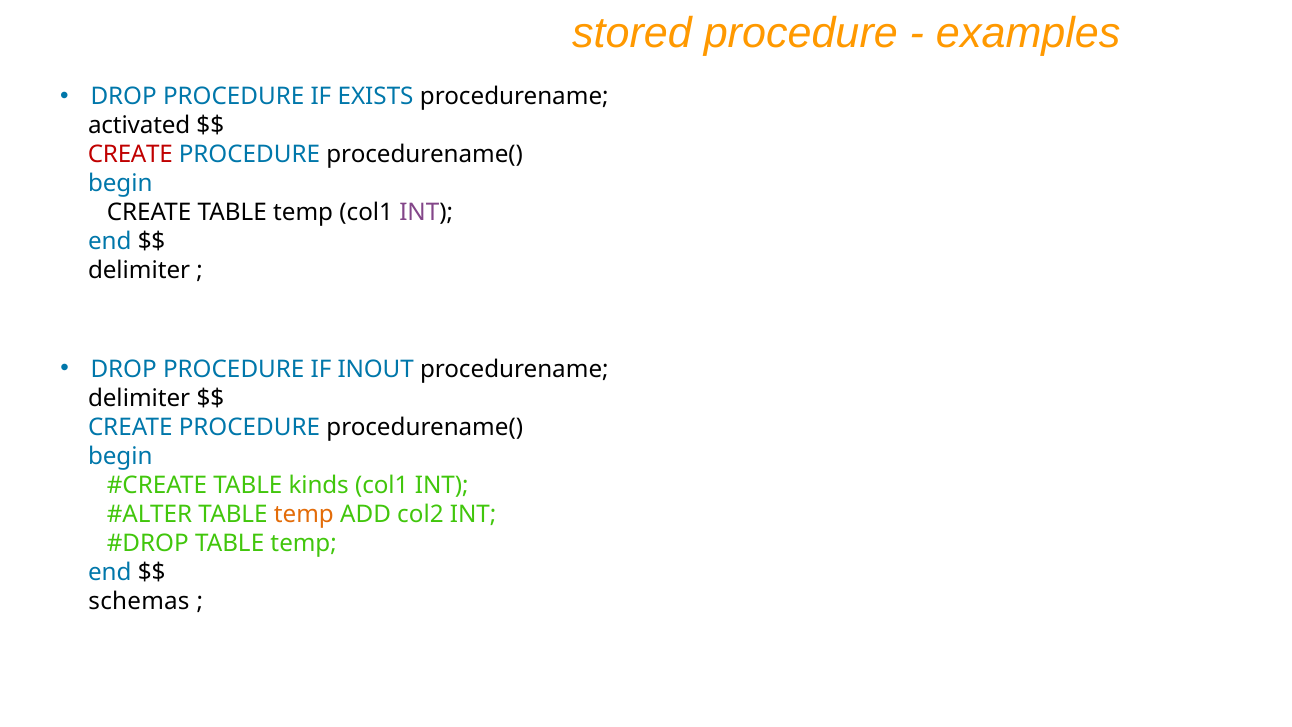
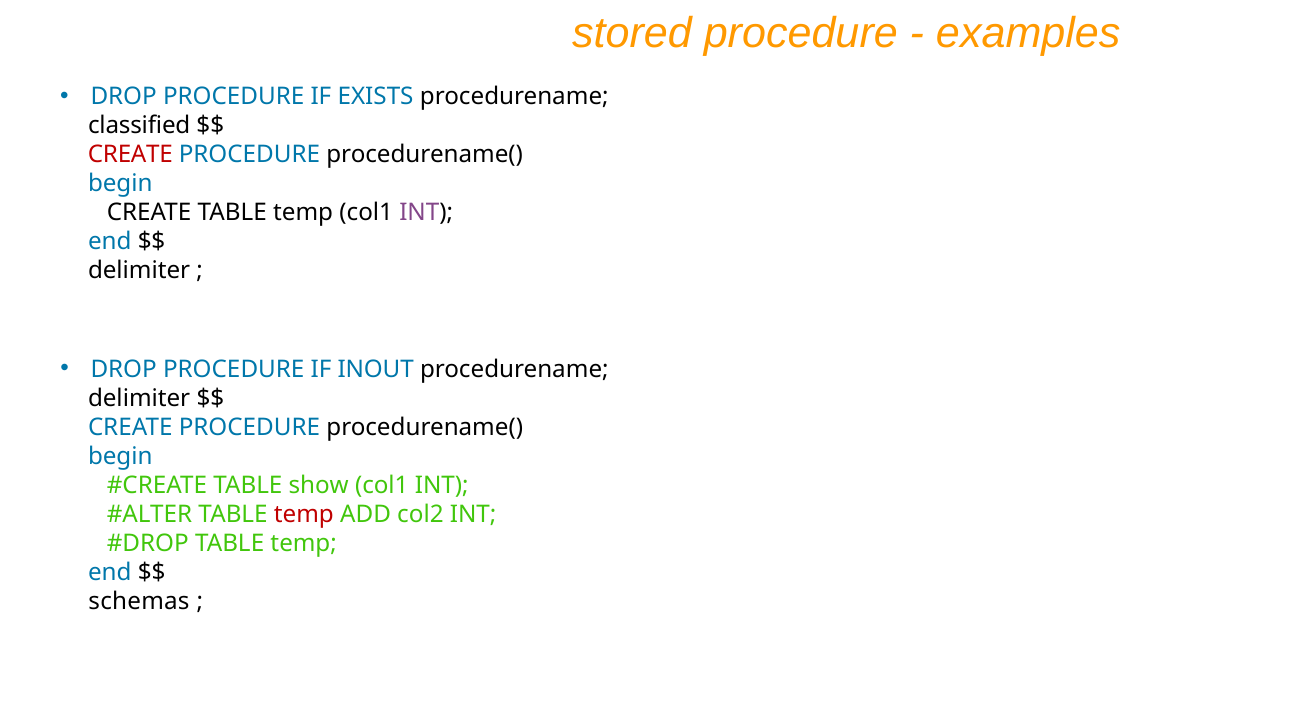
activated: activated -> classified
kinds: kinds -> show
temp at (304, 514) colour: orange -> red
